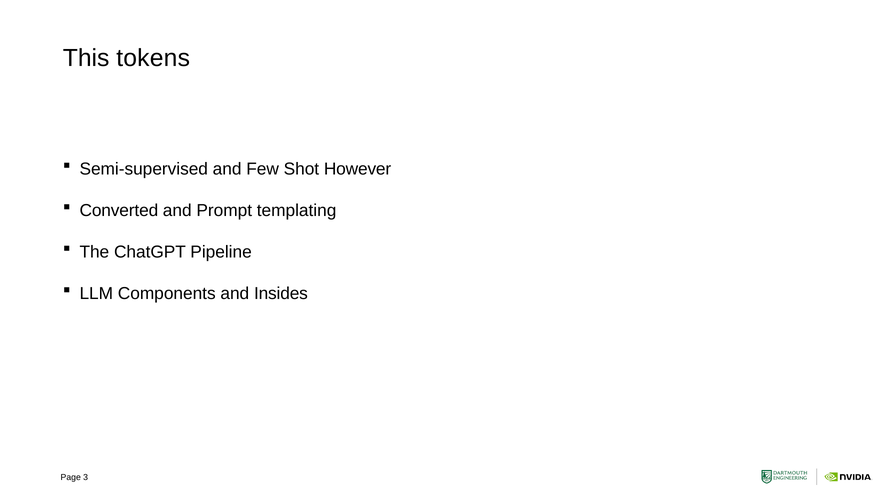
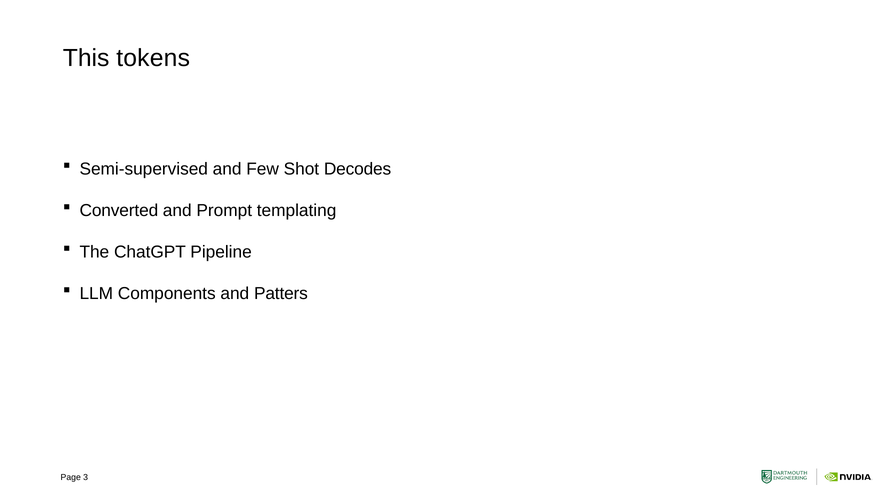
However: However -> Decodes
Insides: Insides -> Patters
